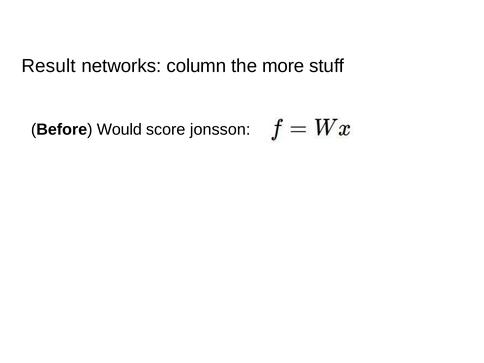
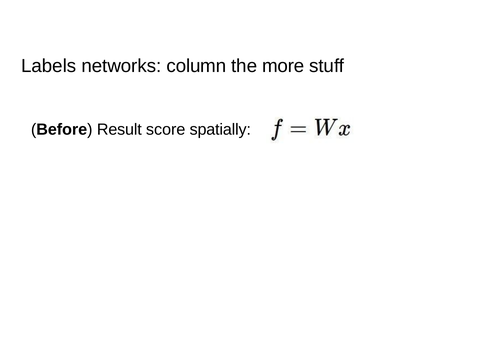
Result: Result -> Labels
Would: Would -> Result
jonsson: jonsson -> spatially
